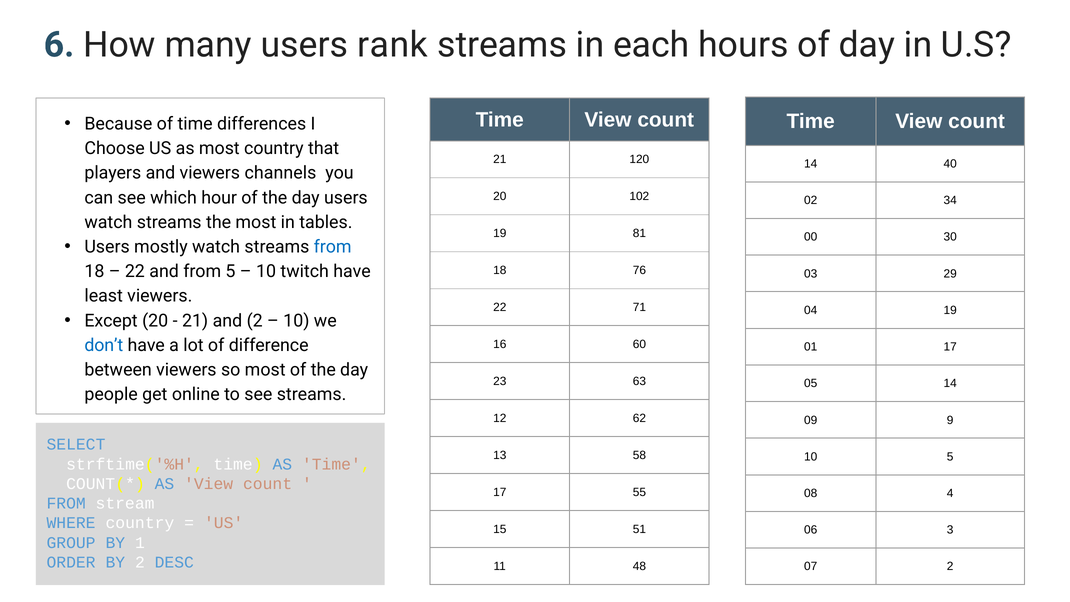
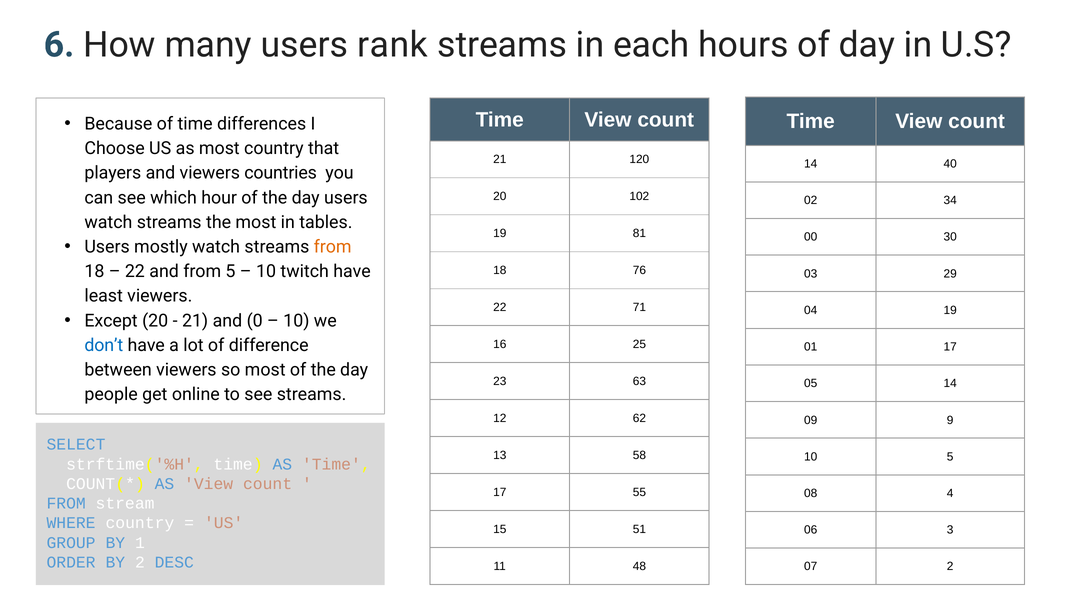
channels: channels -> countries
from at (333, 247) colour: blue -> orange
and 2: 2 -> 0
60: 60 -> 25
